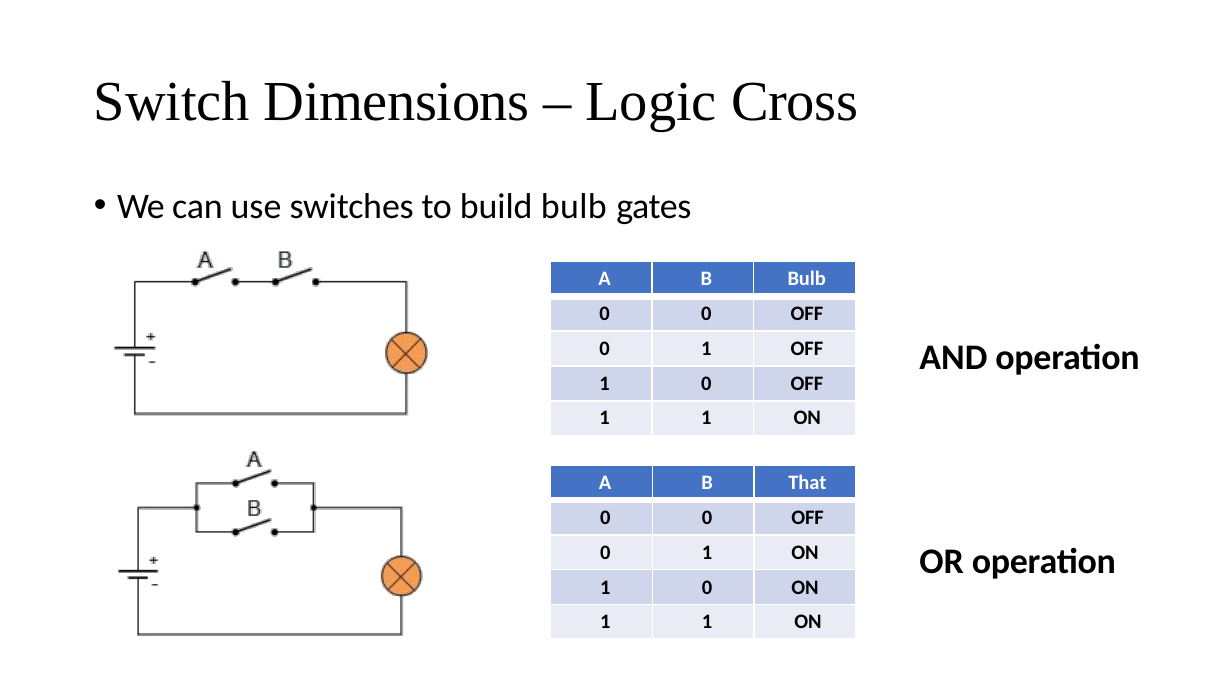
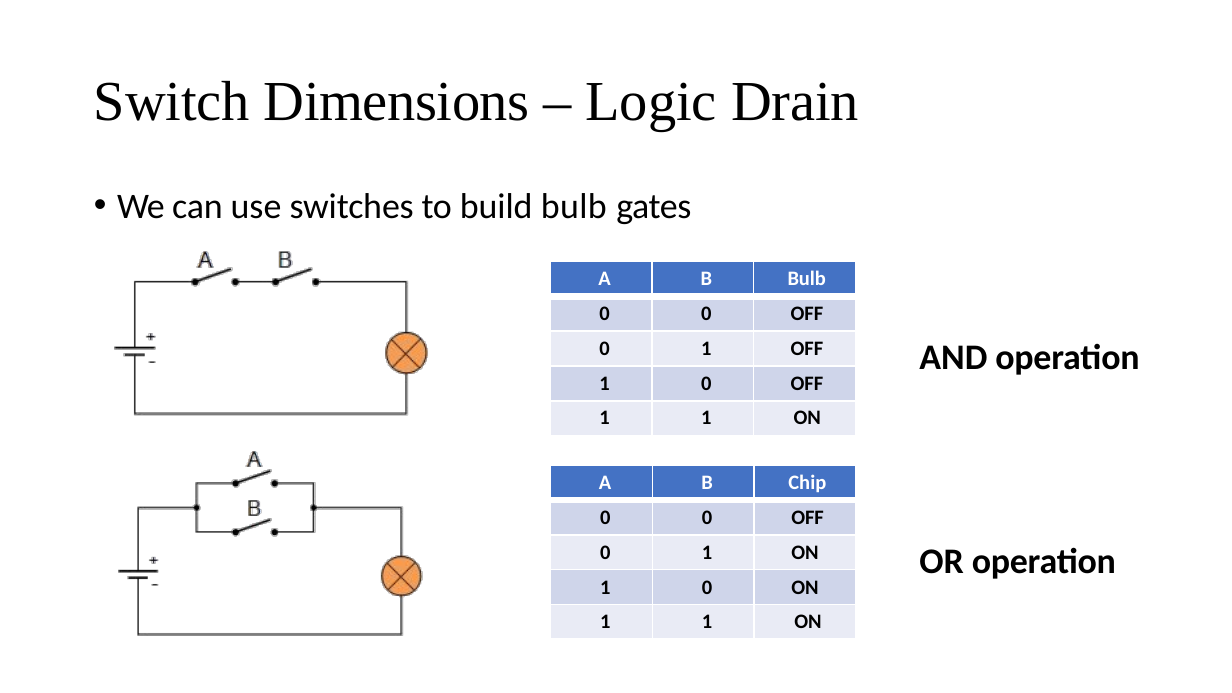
Cross: Cross -> Drain
That: That -> Chip
